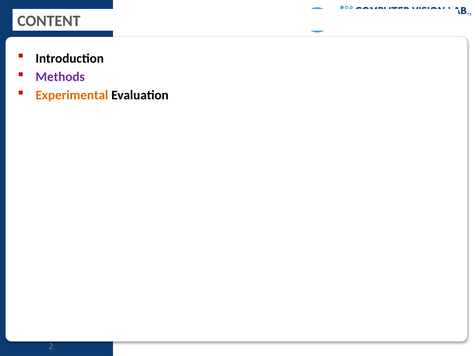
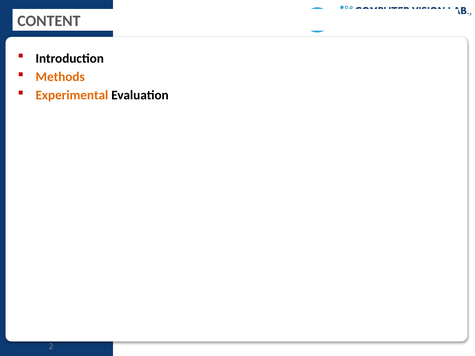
Methods colour: purple -> orange
